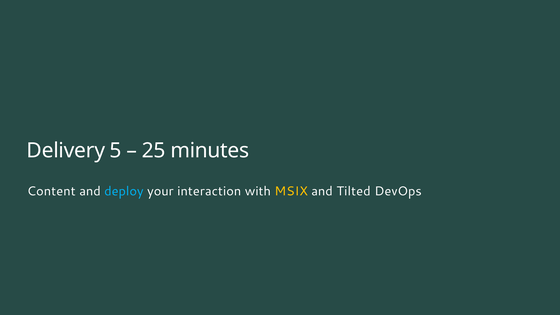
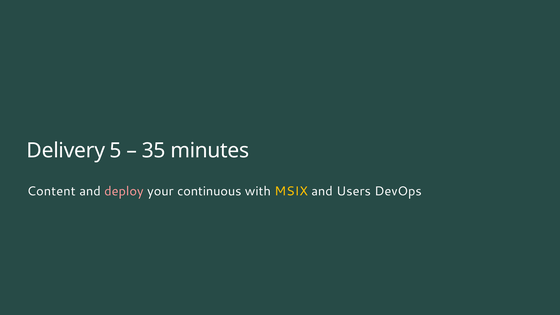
25: 25 -> 35
deploy colour: light blue -> pink
interaction: interaction -> continuous
Tilted: Tilted -> Users
